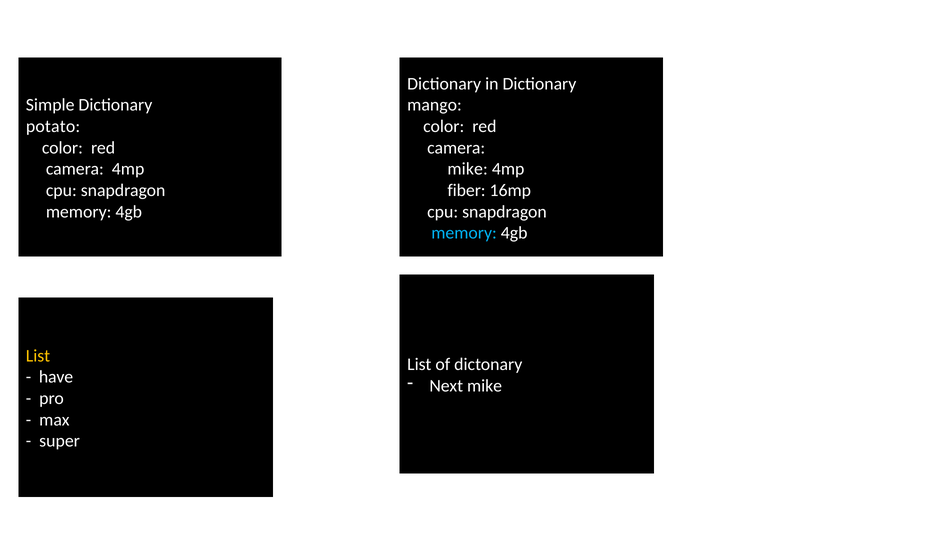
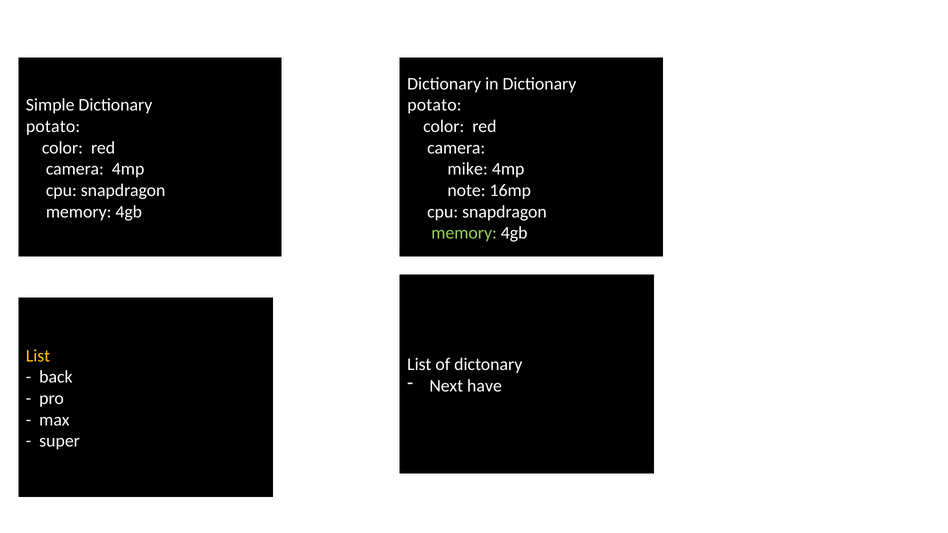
mango at (435, 105): mango -> potato
fiber: fiber -> note
memory at (464, 233) colour: light blue -> light green
have: have -> back
Next mike: mike -> have
